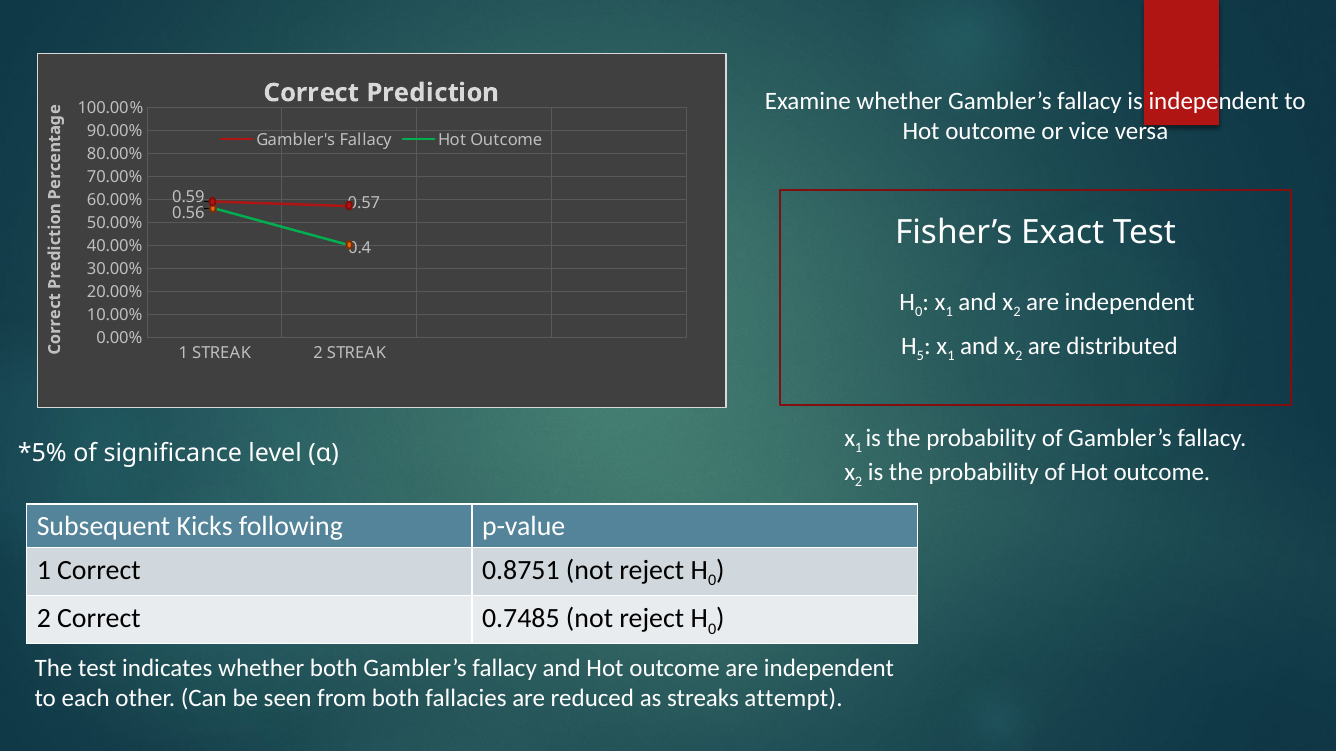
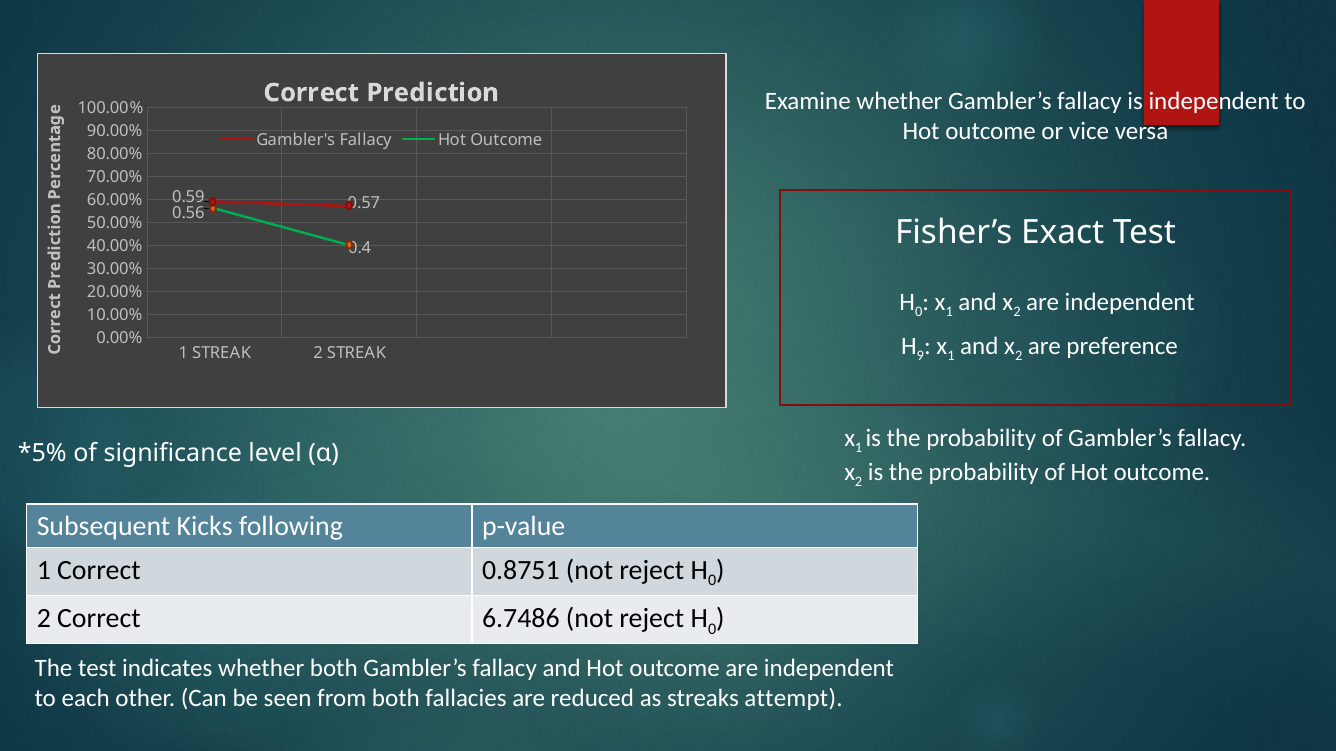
5: 5 -> 9
distributed: distributed -> preference
0.7485: 0.7485 -> 6.7486
